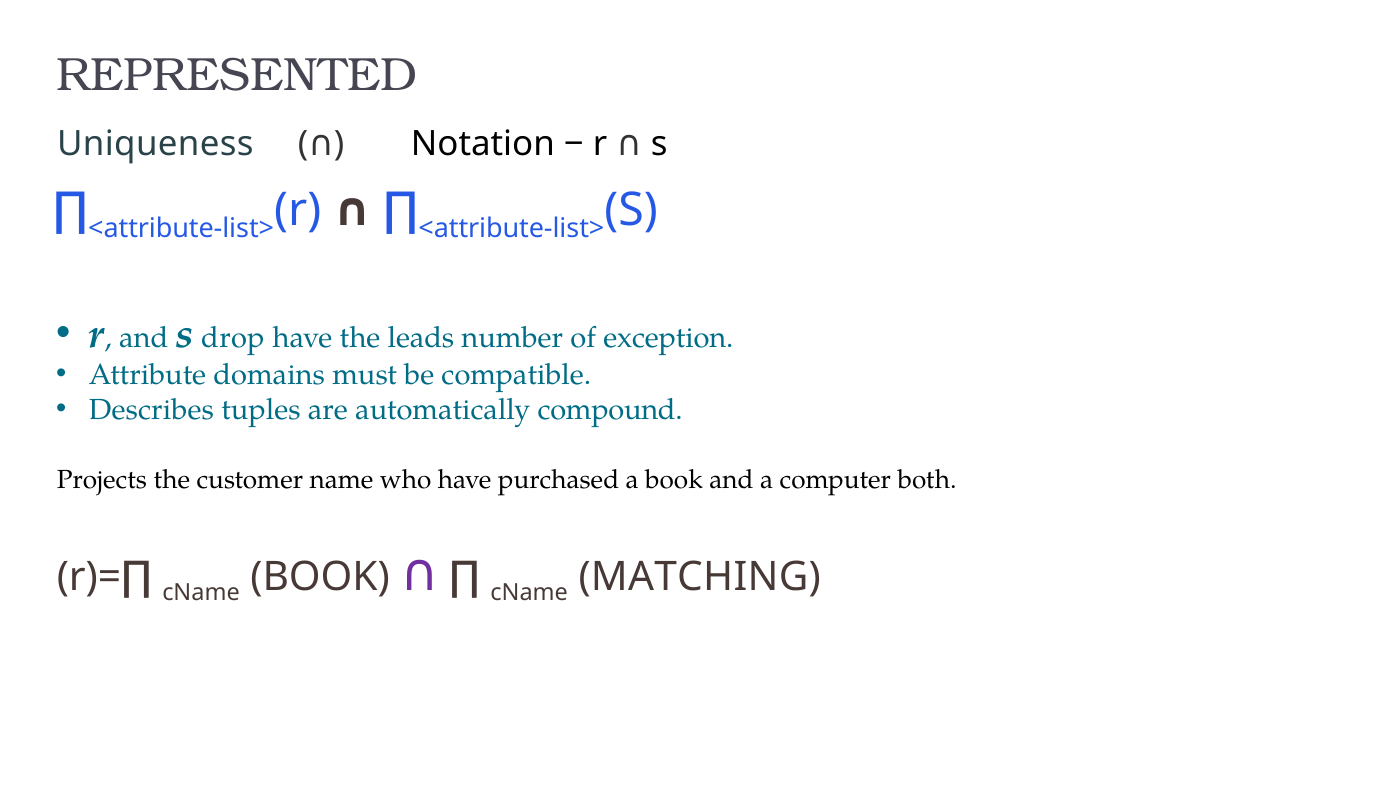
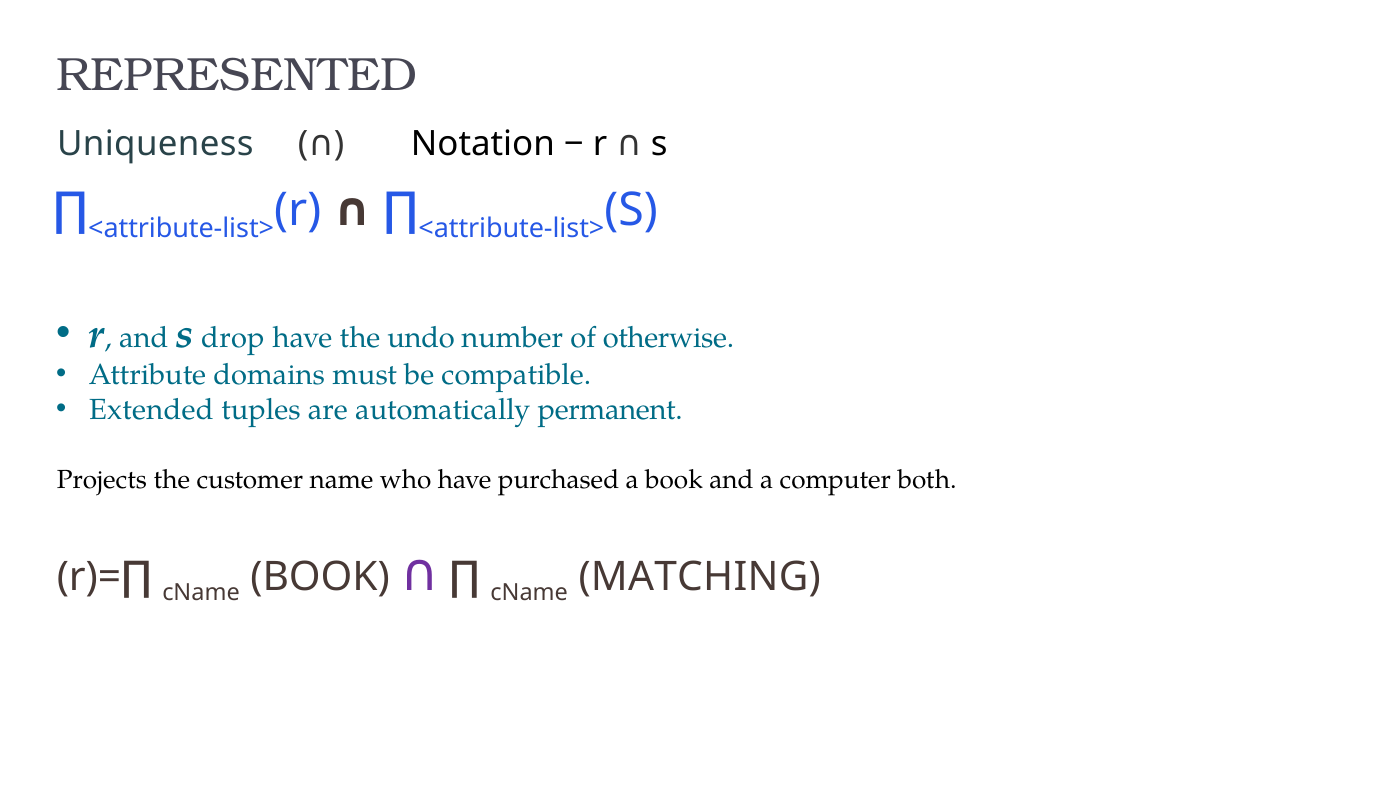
leads: leads -> undo
exception: exception -> otherwise
Describes: Describes -> Extended
compound: compound -> permanent
